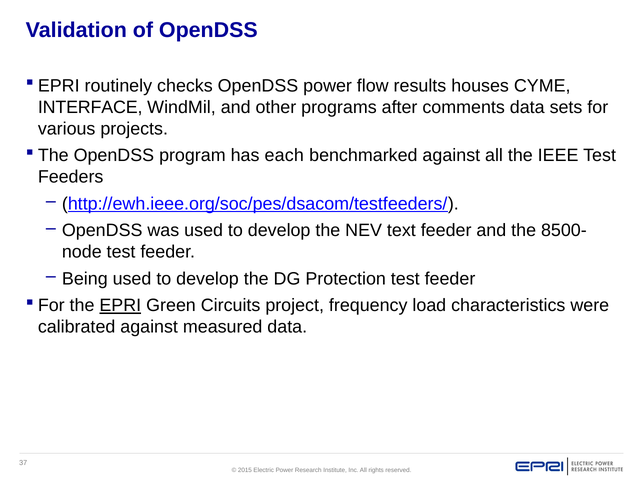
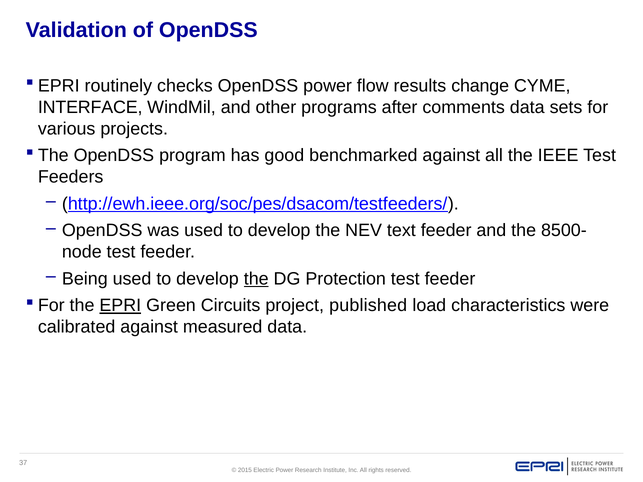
houses: houses -> change
each: each -> good
the at (256, 279) underline: none -> present
frequency: frequency -> published
